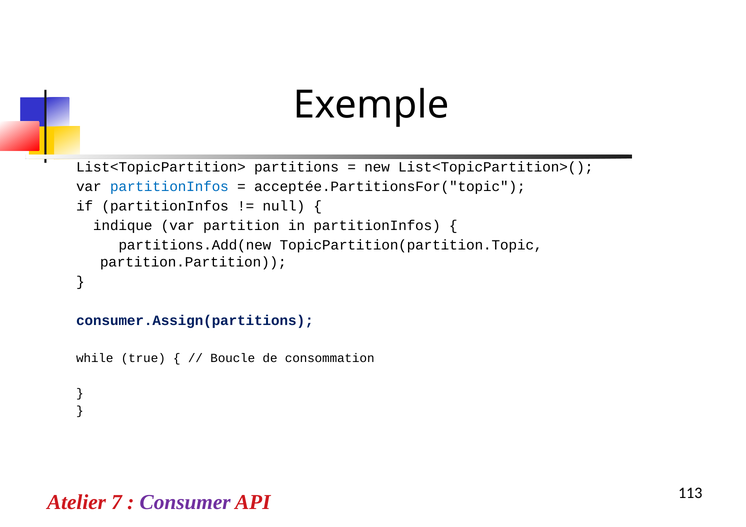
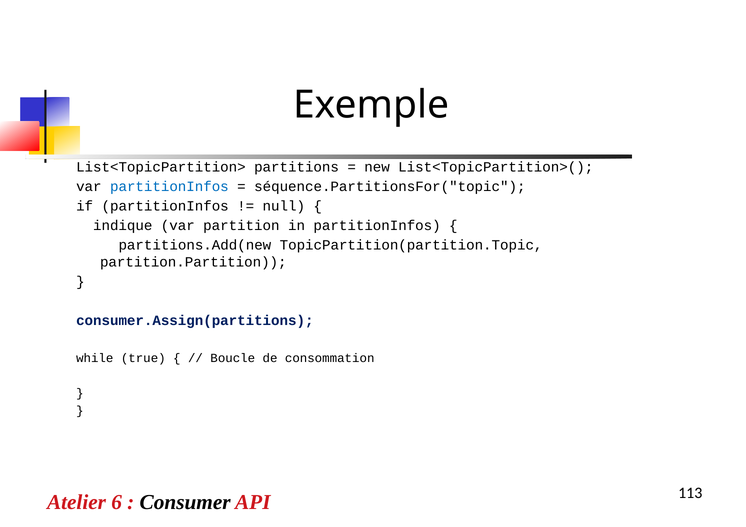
acceptée.PartitionsFor("topic: acceptée.PartitionsFor("topic -> séquence.PartitionsFor("topic
7: 7 -> 6
Consumer colour: purple -> black
